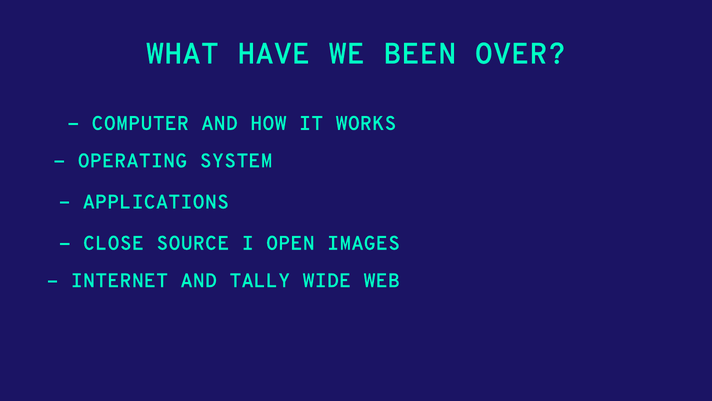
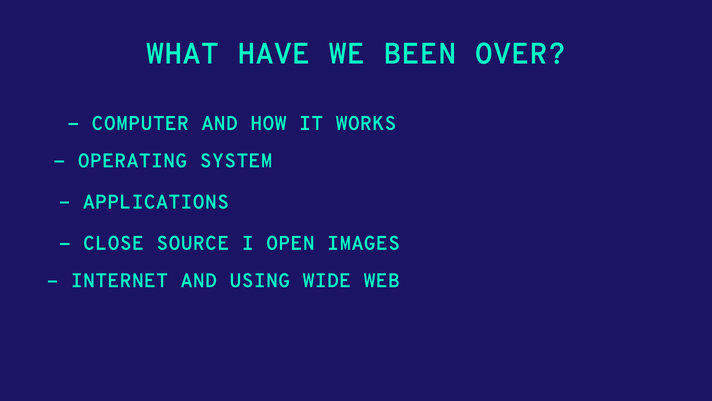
TALLY: TALLY -> USING
